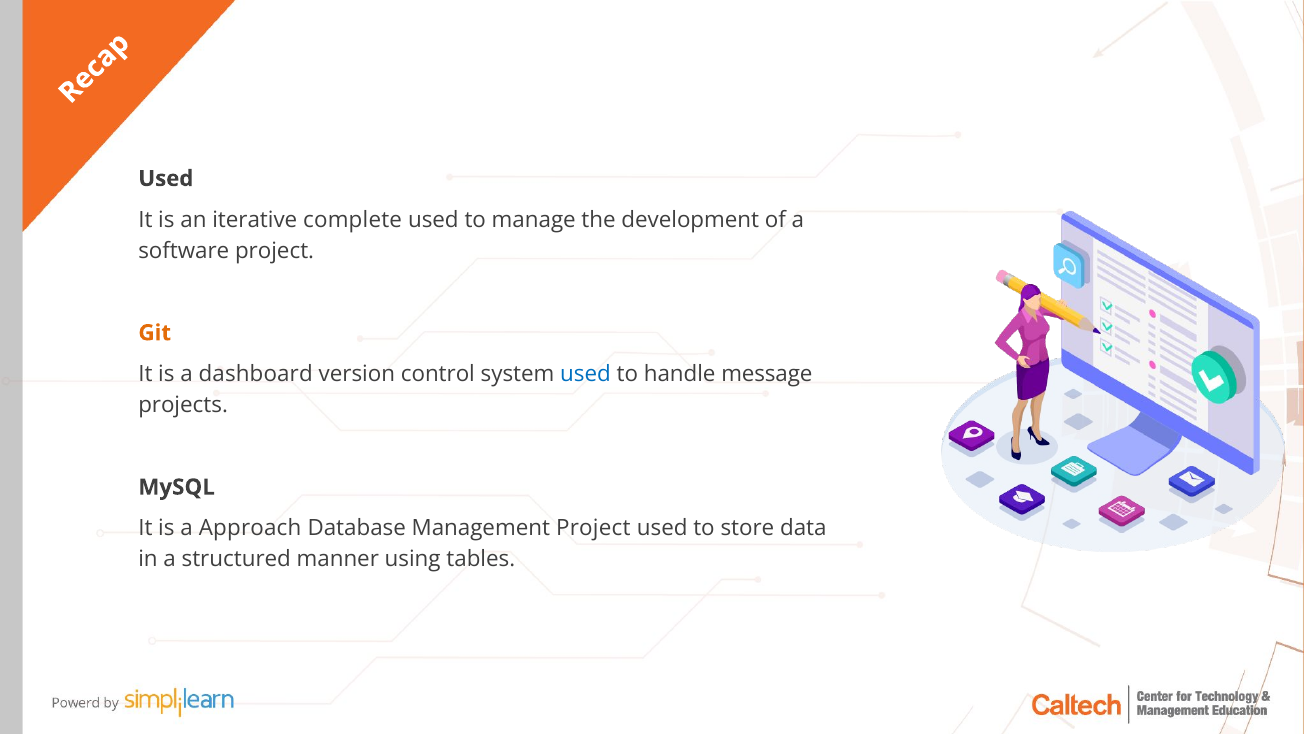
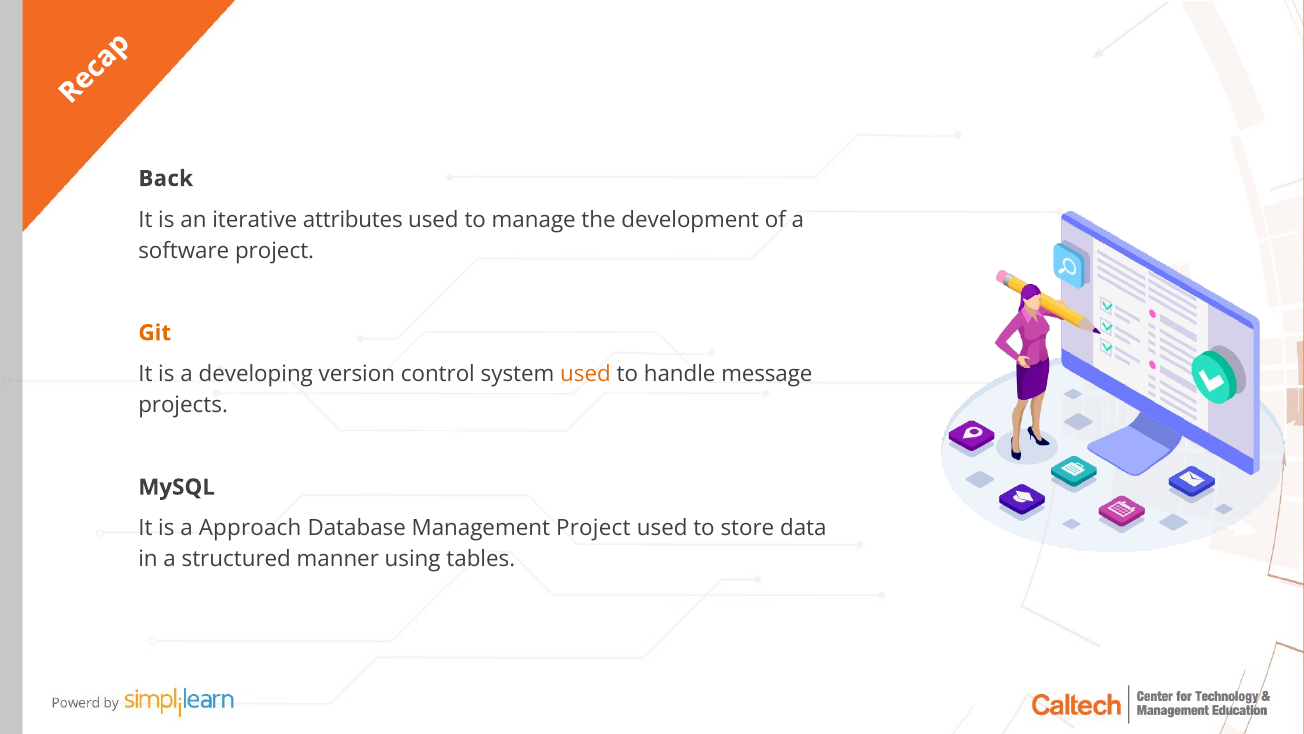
Used at (166, 178): Used -> Back
complete: complete -> attributes
dashboard: dashboard -> developing
used at (586, 374) colour: blue -> orange
